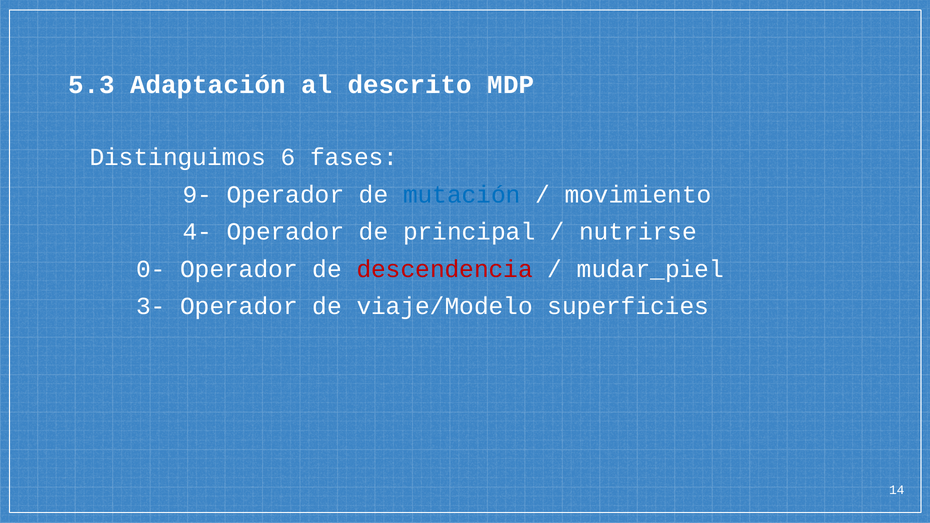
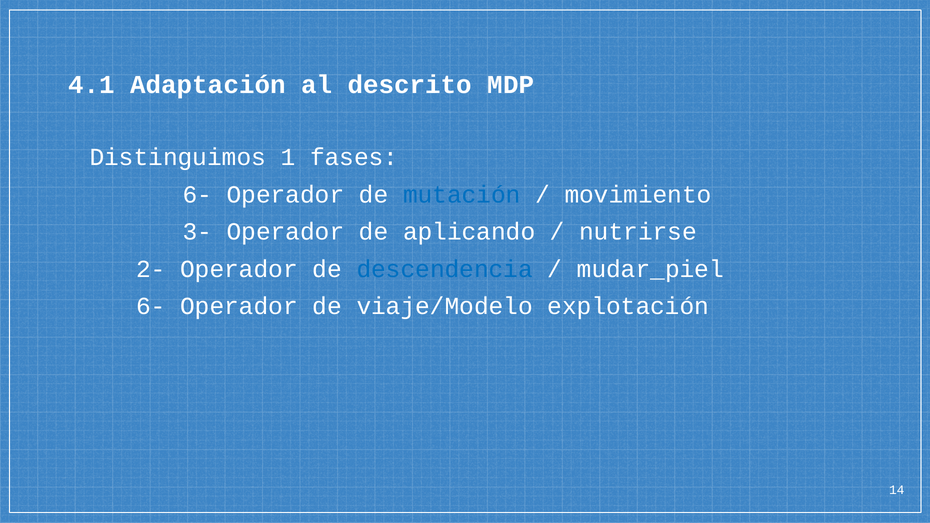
5.3: 5.3 -> 4.1
6: 6 -> 1
9- at (197, 195): 9- -> 6-
4-: 4- -> 3-
principal: principal -> aplicando
0-: 0- -> 2-
descendencia colour: red -> blue
3- at (151, 306): 3- -> 6-
superficies: superficies -> explotación
